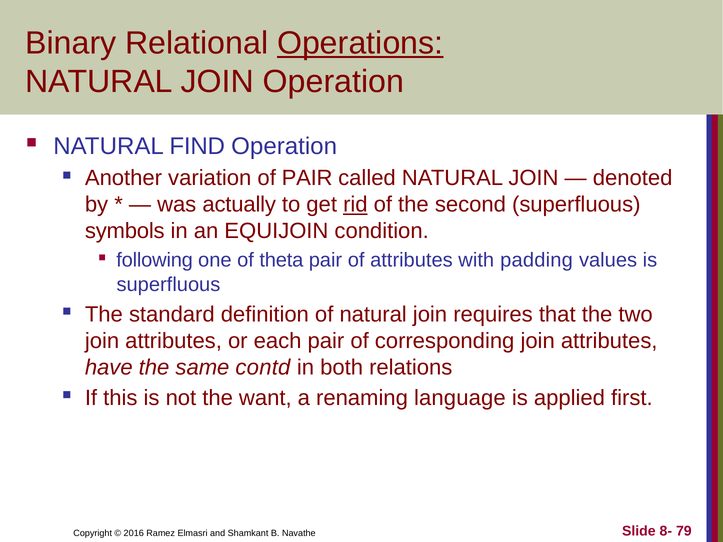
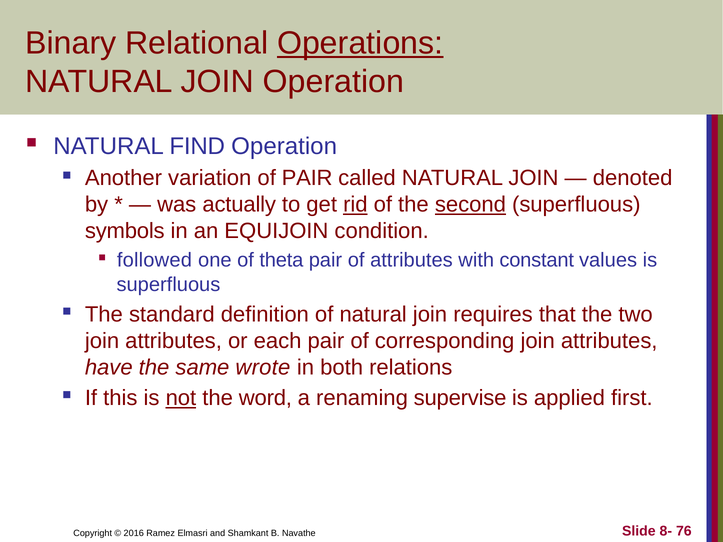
second underline: none -> present
following: following -> followed
padding: padding -> constant
contd: contd -> wrote
not underline: none -> present
want: want -> word
language: language -> supervise
79: 79 -> 76
